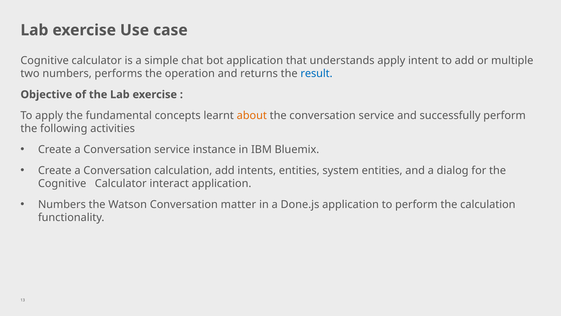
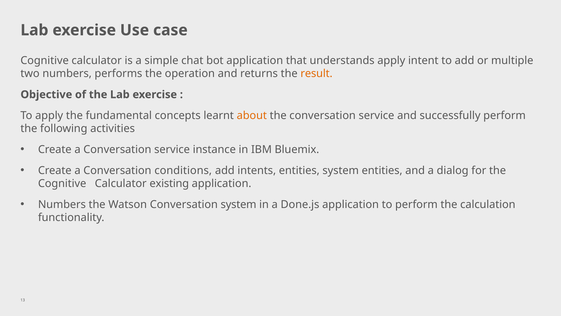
result colour: blue -> orange
Conversation calculation: calculation -> conditions
interact: interact -> existing
Conversation matter: matter -> system
